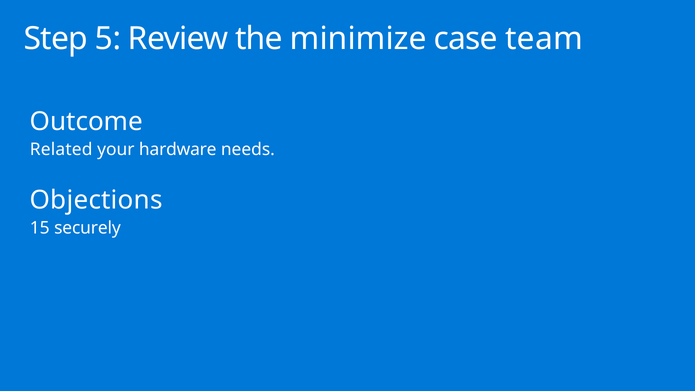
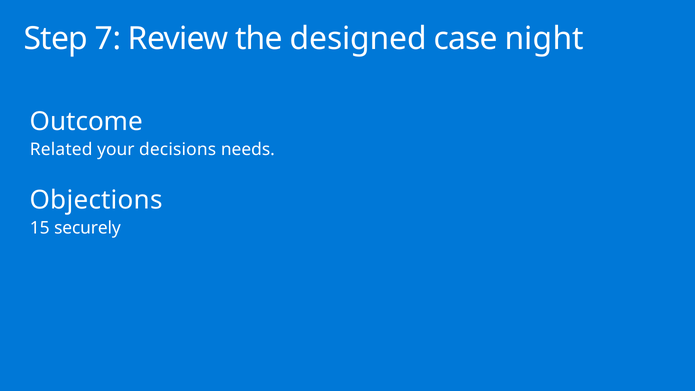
5: 5 -> 7
minimize: minimize -> designed
team: team -> night
hardware: hardware -> decisions
